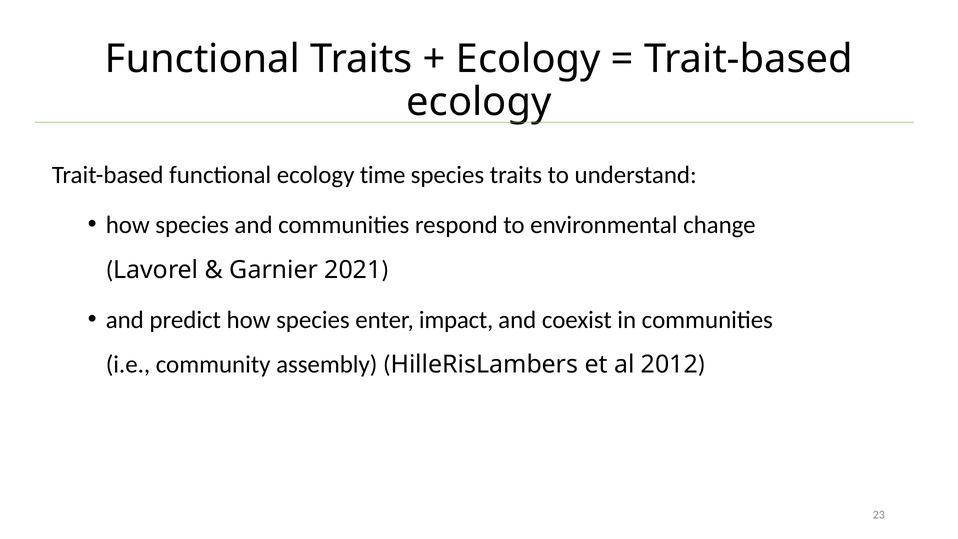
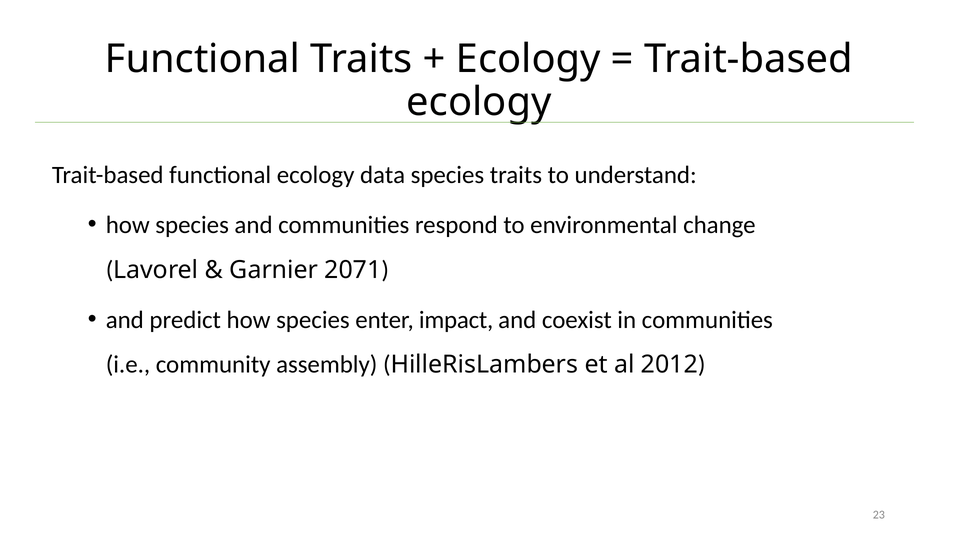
time: time -> data
2021: 2021 -> 2071
